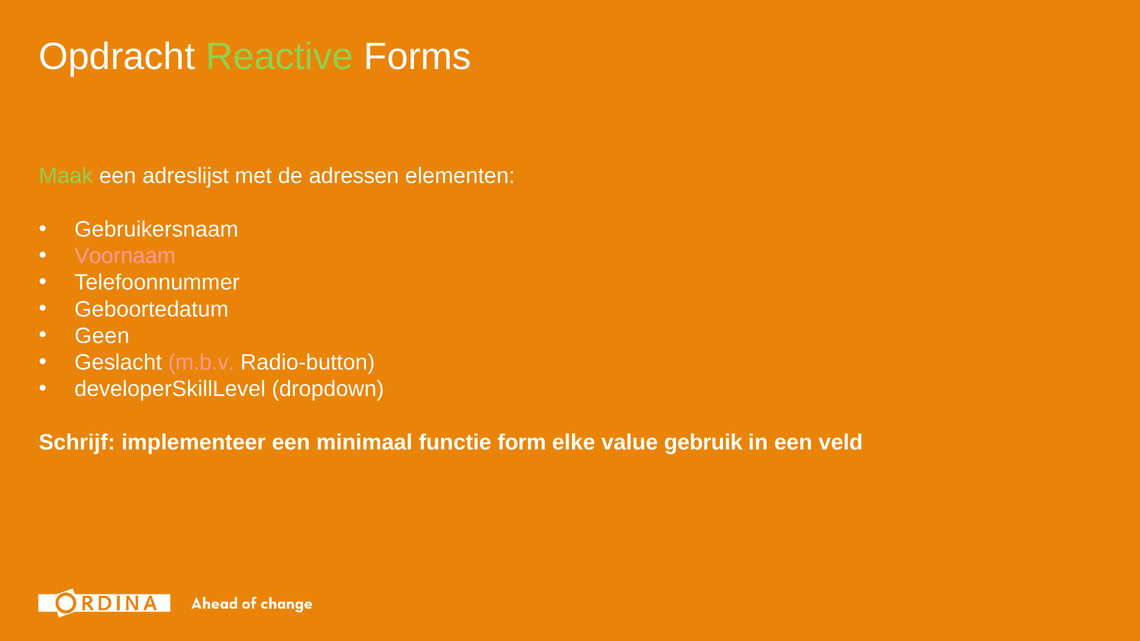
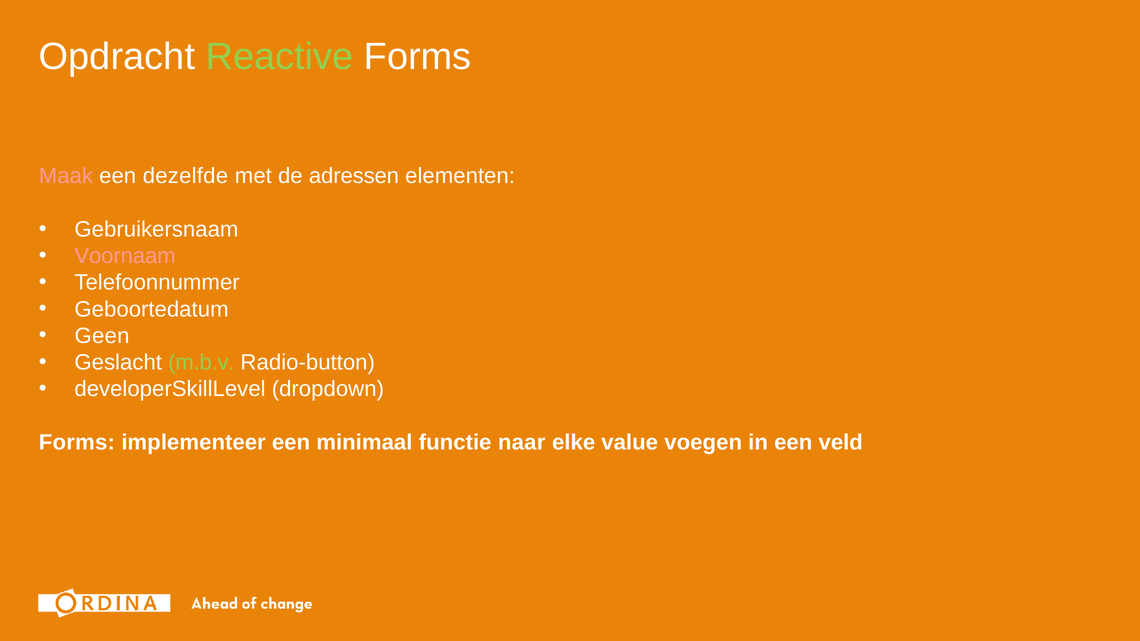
Maak colour: light green -> pink
adreslijst: adreslijst -> dezelfde
m.b.v colour: pink -> light green
Schrijf at (77, 442): Schrijf -> Forms
form: form -> naar
gebruik: gebruik -> voegen
